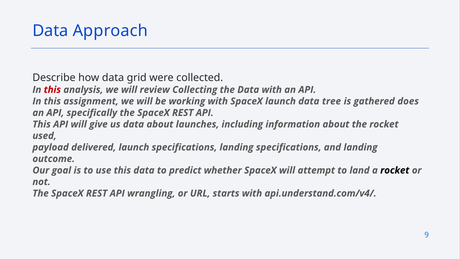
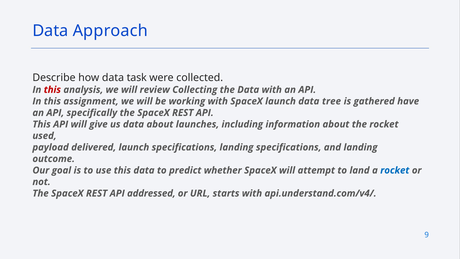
grid: grid -> task
does: does -> have
rocket at (395, 170) colour: black -> blue
wrangling: wrangling -> addressed
